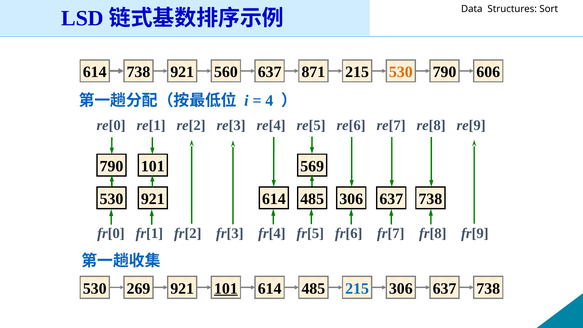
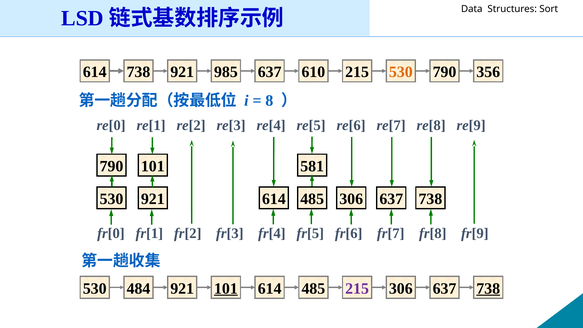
560: 560 -> 985
871: 871 -> 610
606: 606 -> 356
4: 4 -> 8
569: 569 -> 581
269: 269 -> 484
215 at (357, 288) colour: blue -> purple
738 at (488, 288) underline: none -> present
